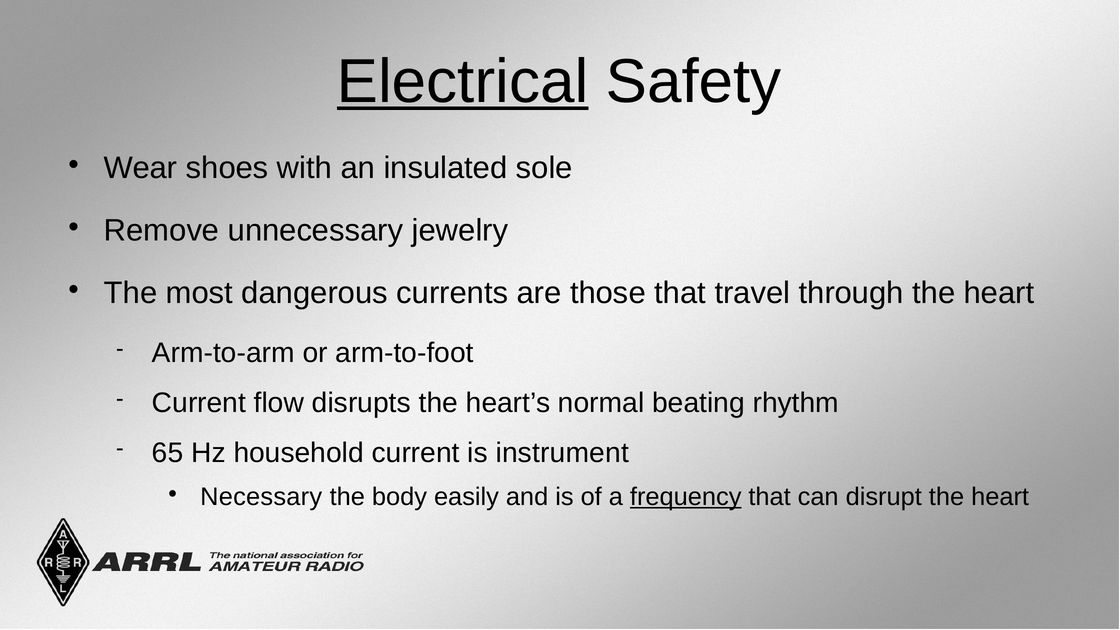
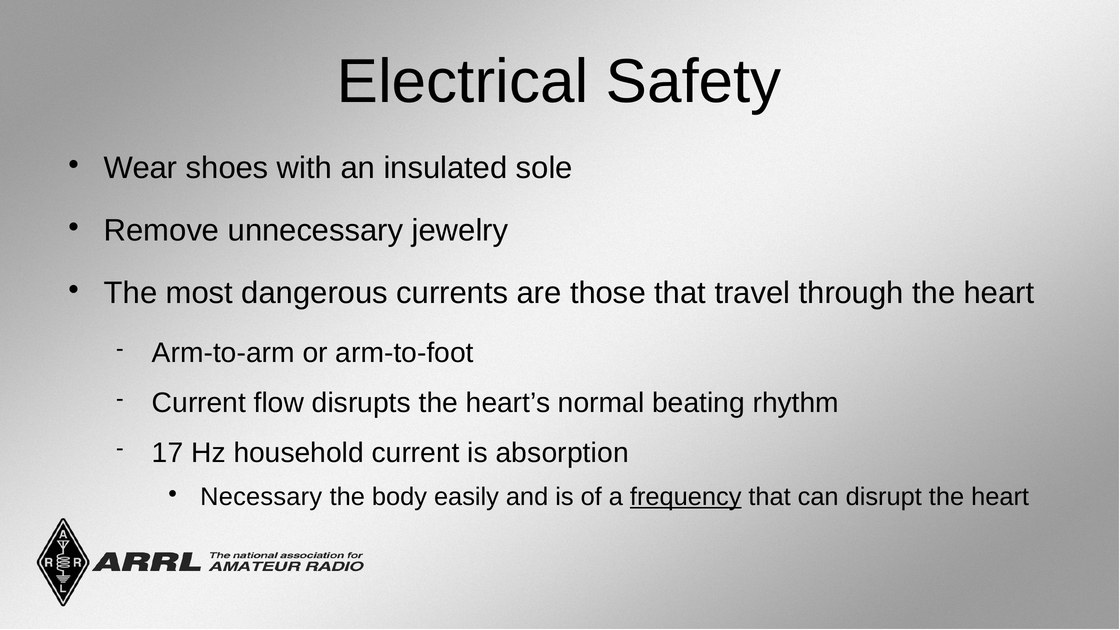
Electrical underline: present -> none
65: 65 -> 17
instrument: instrument -> absorption
